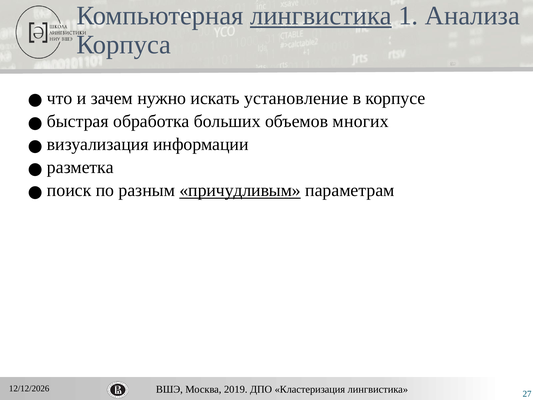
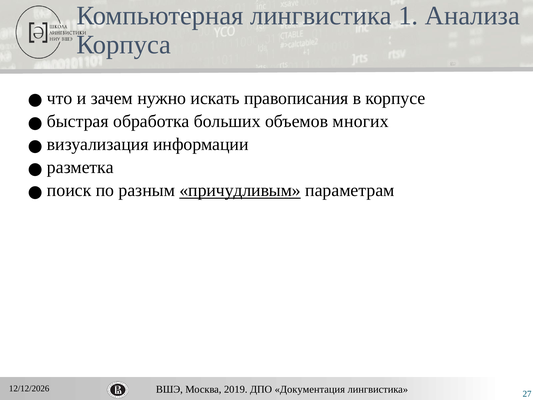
лингвистика at (321, 16) underline: present -> none
установление: установление -> правописания
Кластеризация: Кластеризация -> Документация
